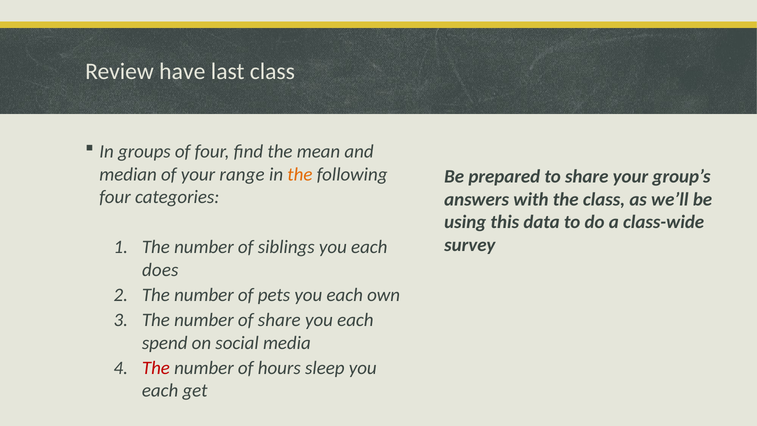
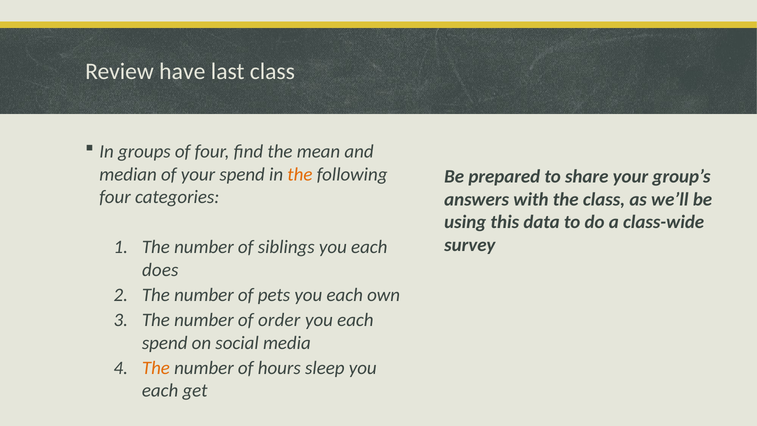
your range: range -> spend
of share: share -> order
The at (156, 368) colour: red -> orange
